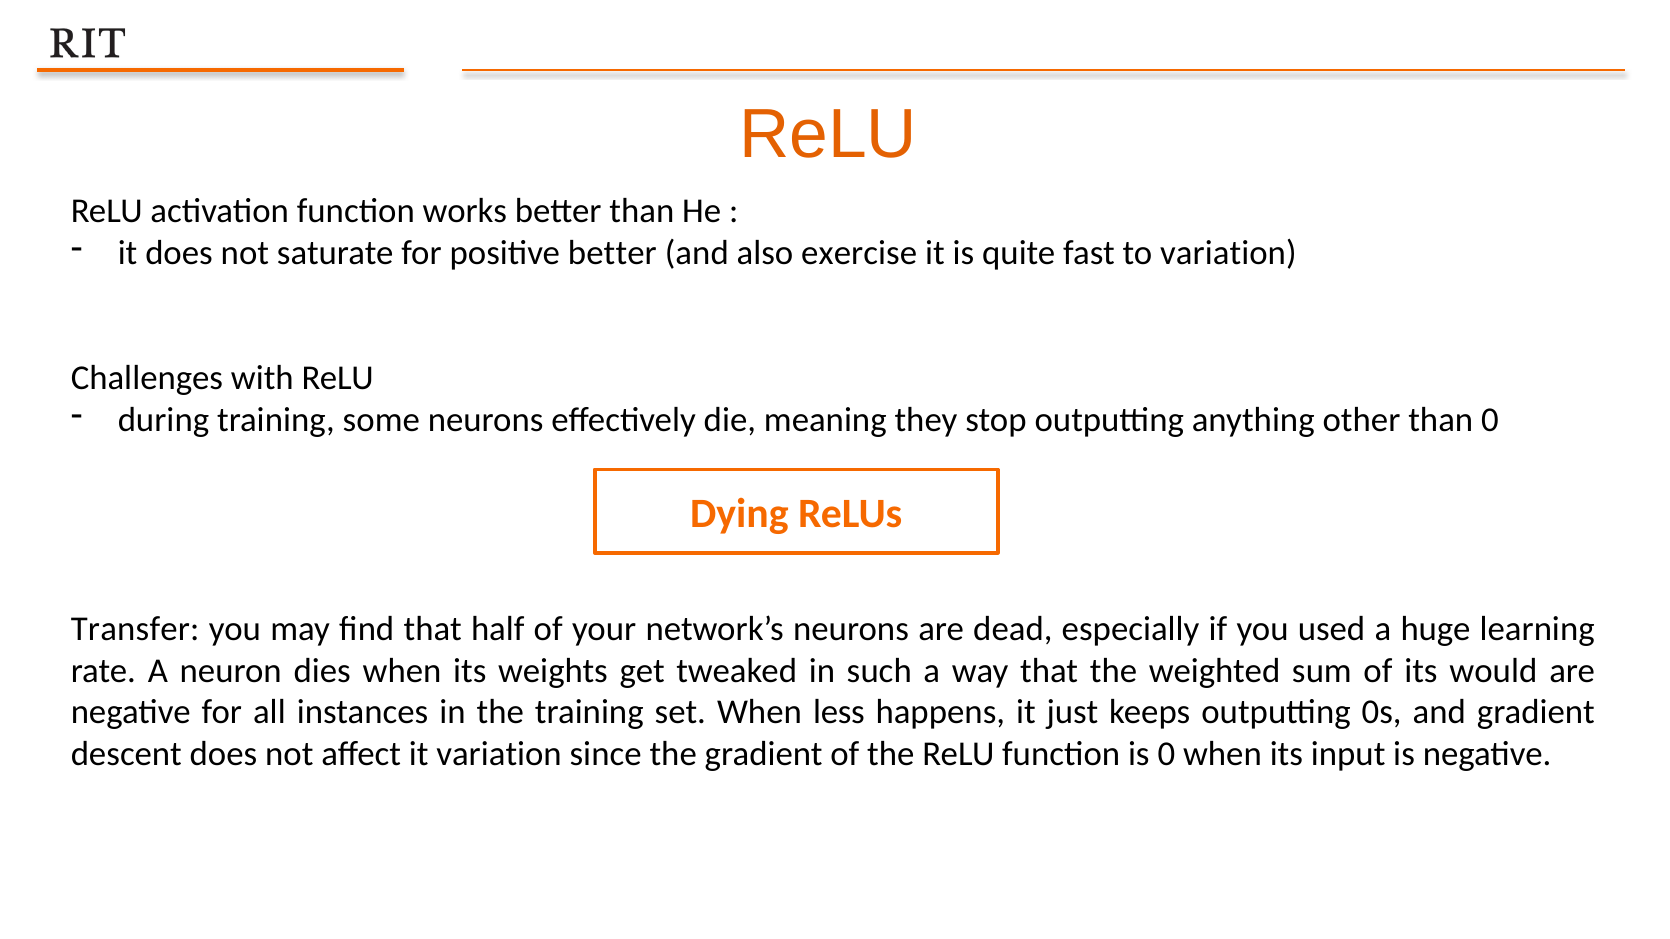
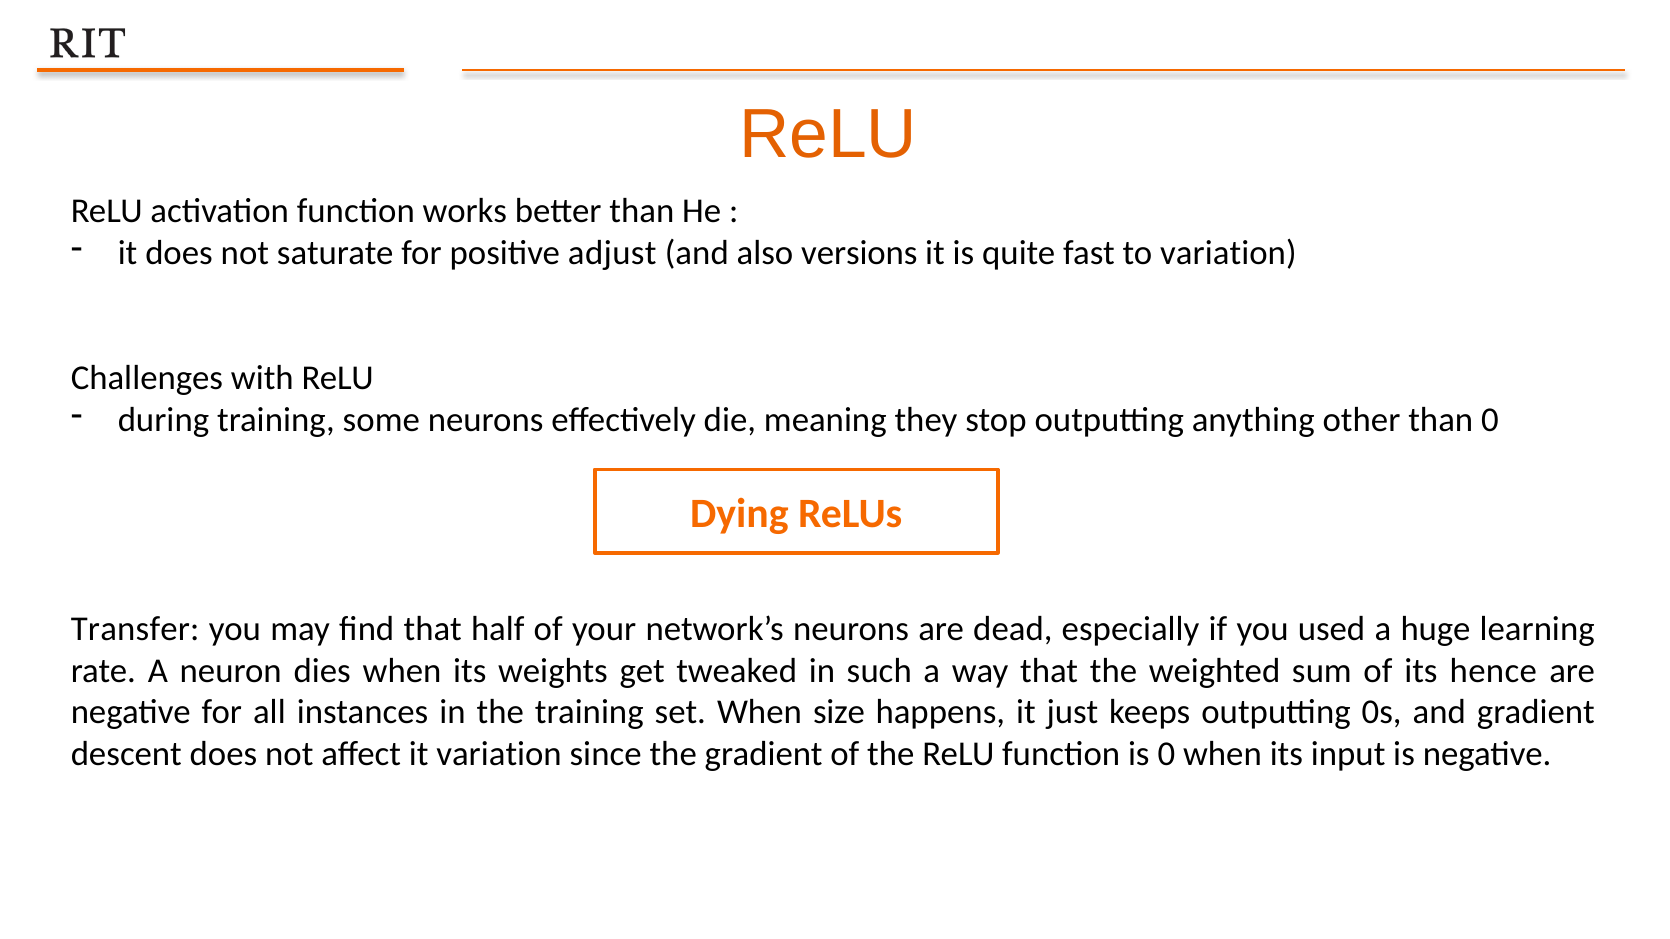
positive better: better -> adjust
exercise: exercise -> versions
would: would -> hence
less: less -> size
